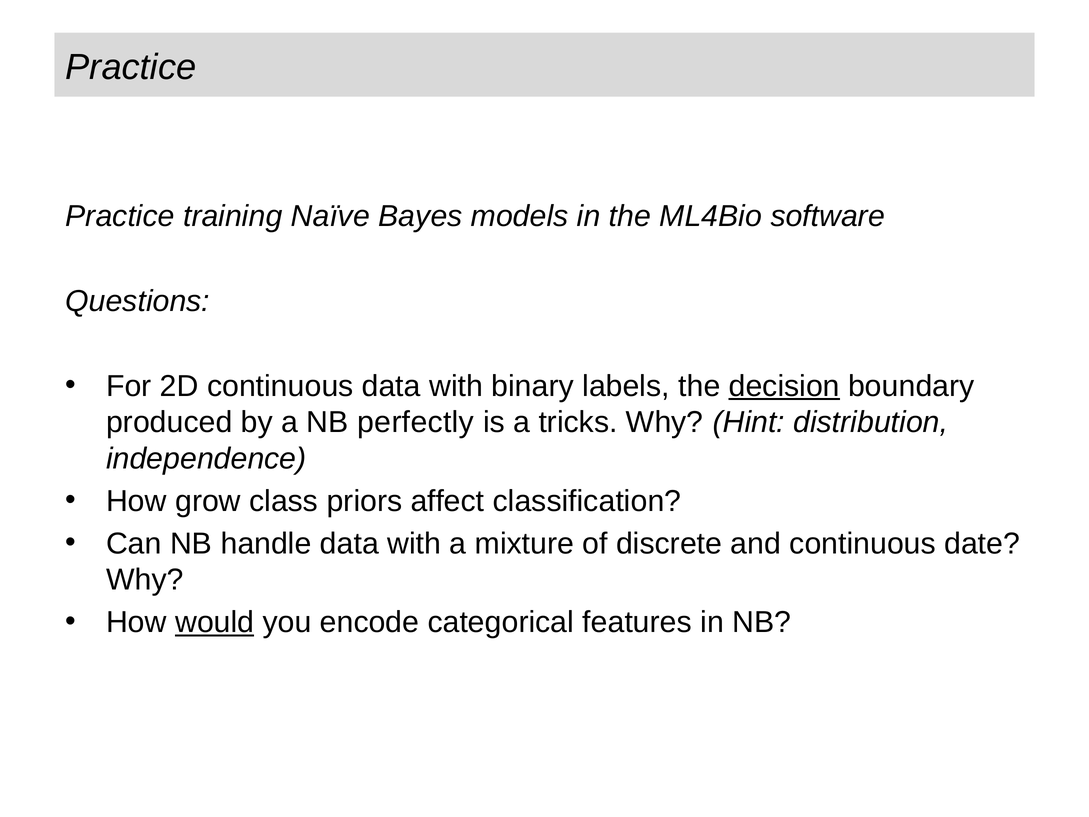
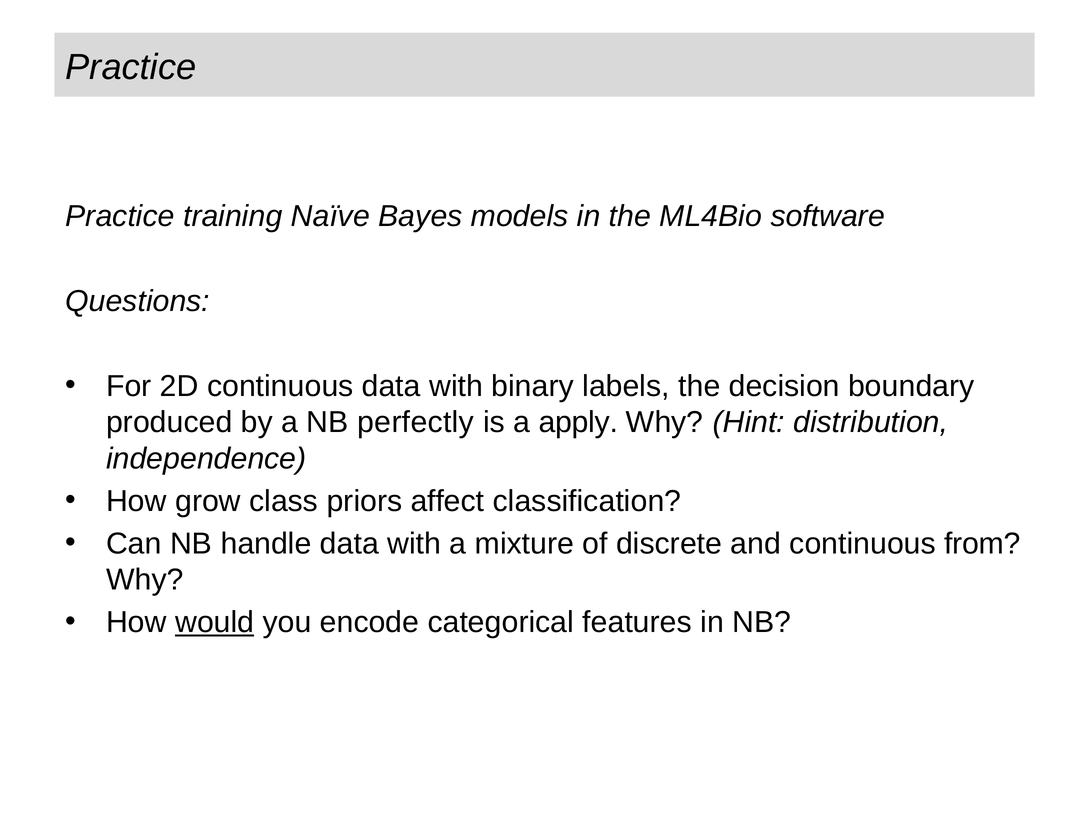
decision underline: present -> none
tricks: tricks -> apply
date: date -> from
